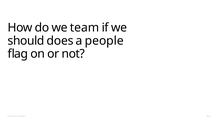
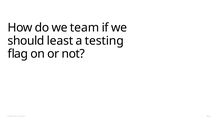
does: does -> least
people: people -> testing
